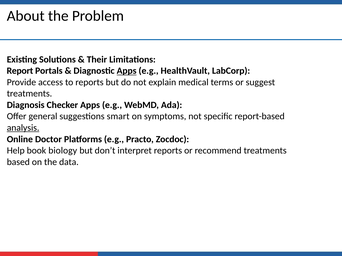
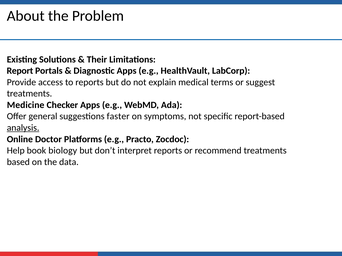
Apps at (127, 71) underline: present -> none
Diagnosis: Diagnosis -> Medicine
smart: smart -> faster
